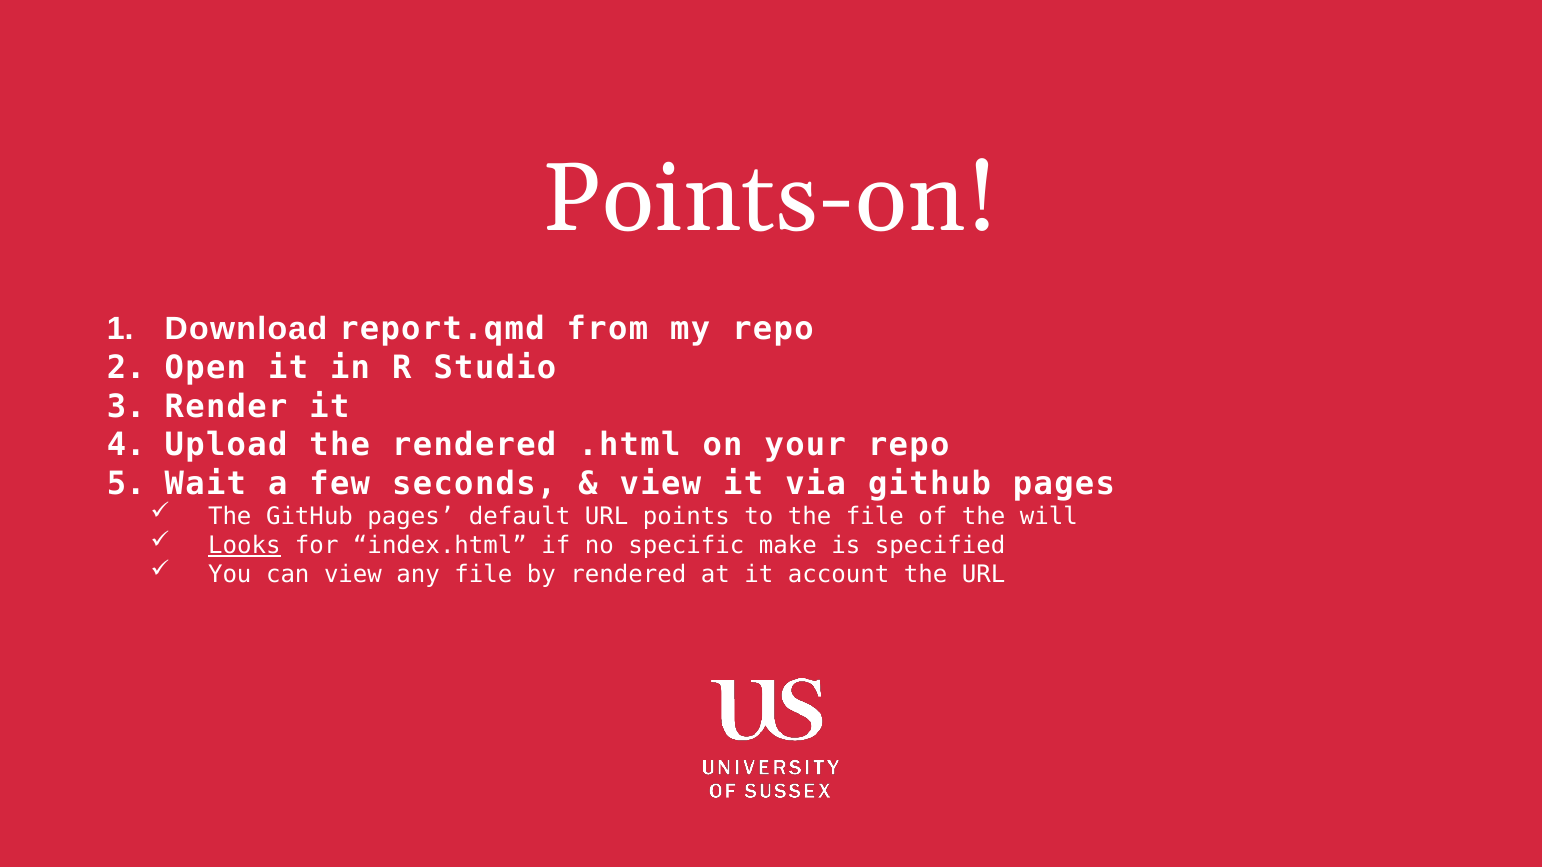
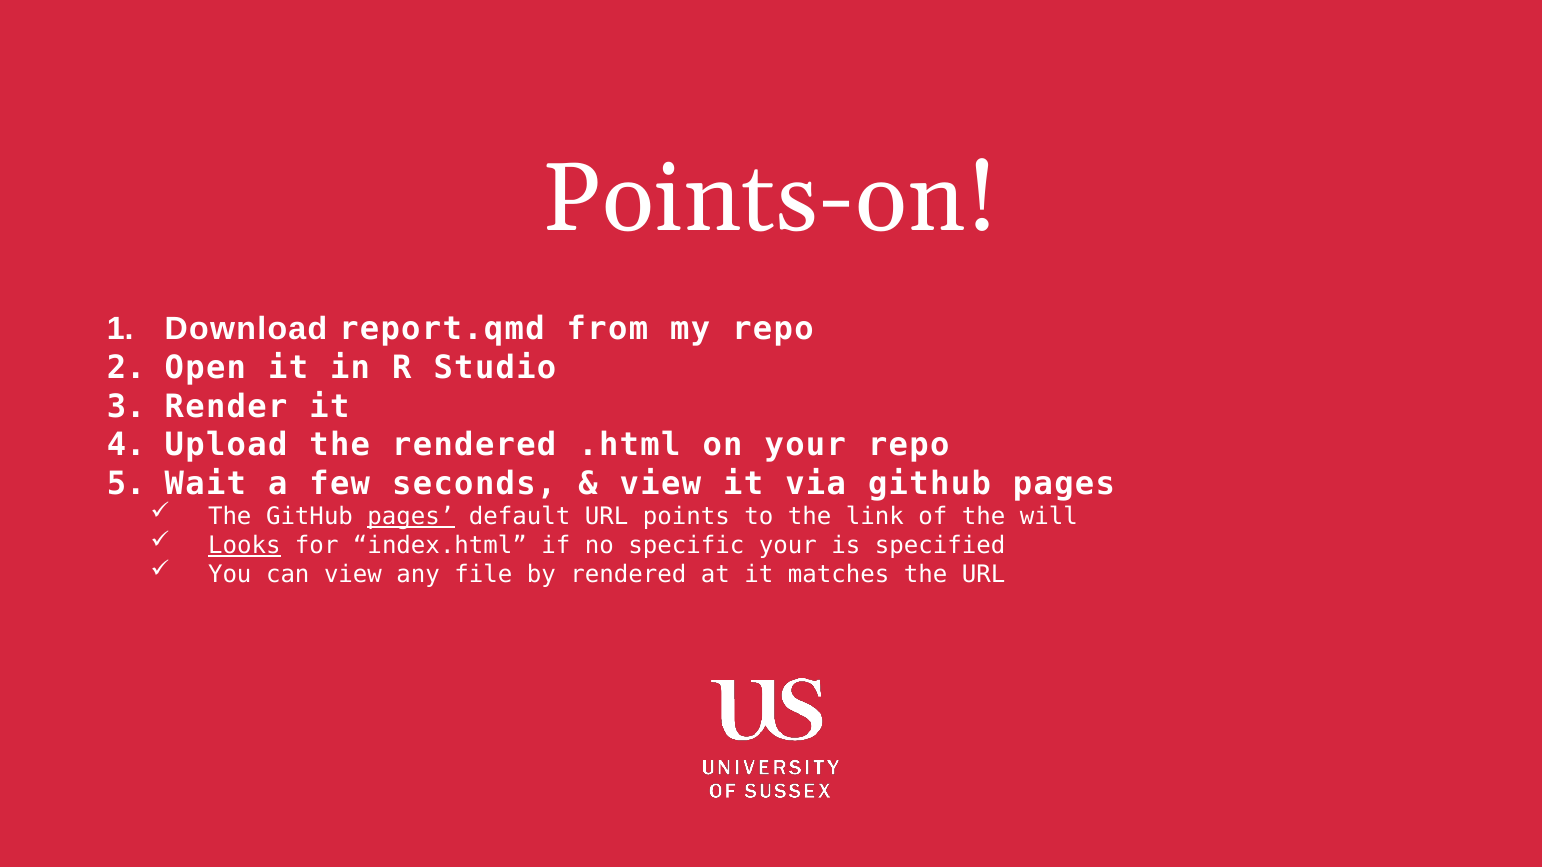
pages at (411, 517) underline: none -> present
the file: file -> link
specific make: make -> your
account: account -> matches
